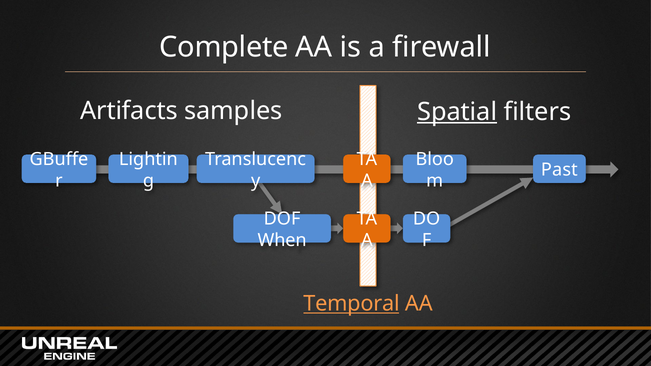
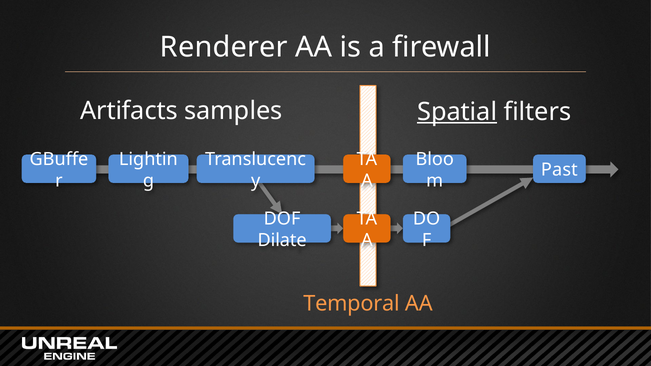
Complete: Complete -> Renderer
When: When -> Dilate
Temporal underline: present -> none
